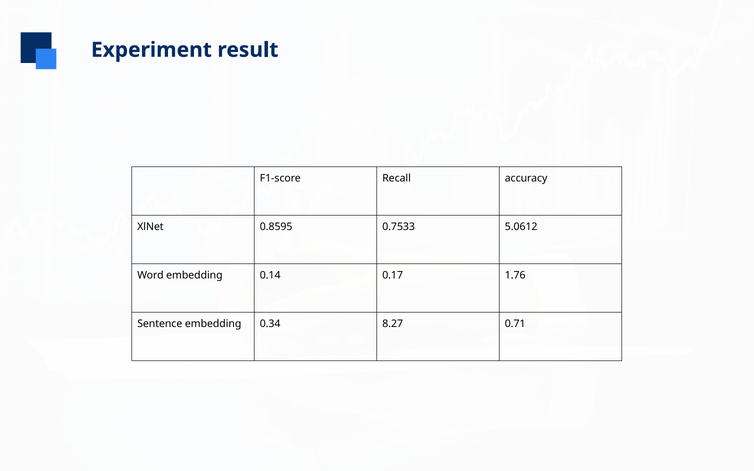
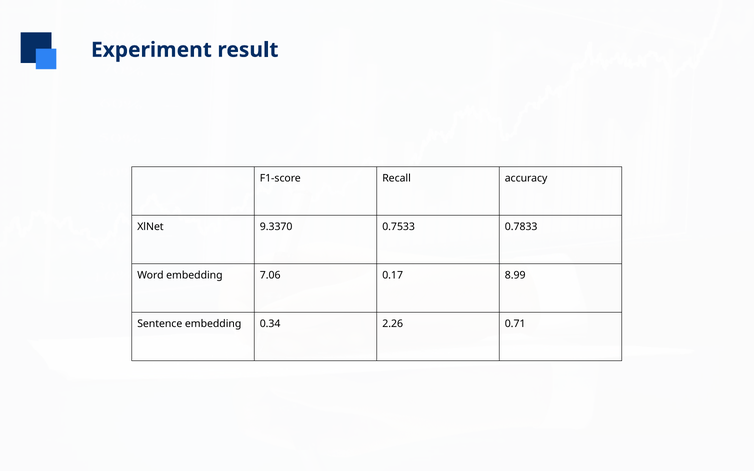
0.8595: 0.8595 -> 9.3370
5.0612: 5.0612 -> 0.7833
0.14: 0.14 -> 7.06
1.76: 1.76 -> 8.99
8.27: 8.27 -> 2.26
